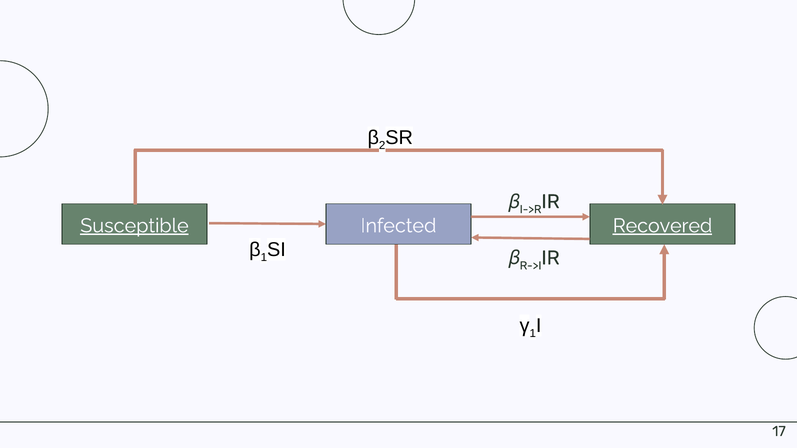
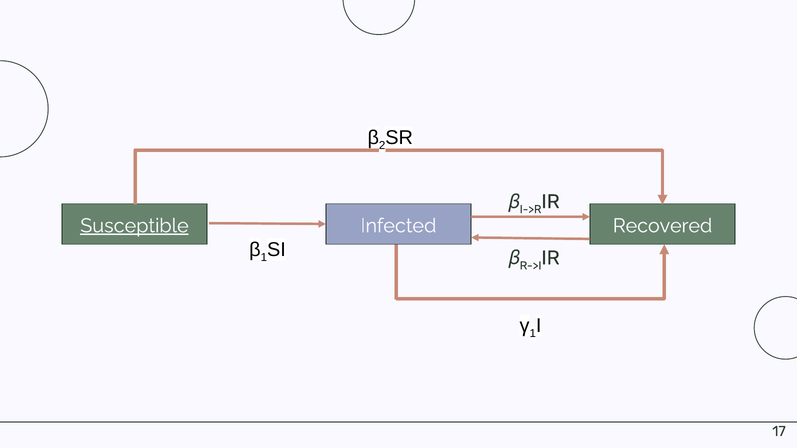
Recovered underline: present -> none
